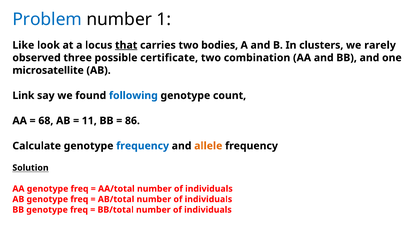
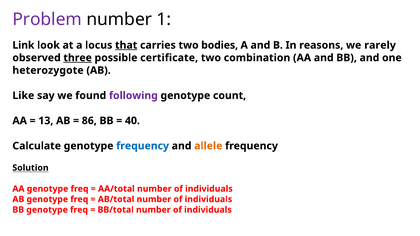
Problem colour: blue -> purple
Like: Like -> Link
clusters: clusters -> reasons
three underline: none -> present
microsatellite: microsatellite -> heterozygote
Link: Link -> Like
following colour: blue -> purple
68: 68 -> 13
11: 11 -> 86
86: 86 -> 40
